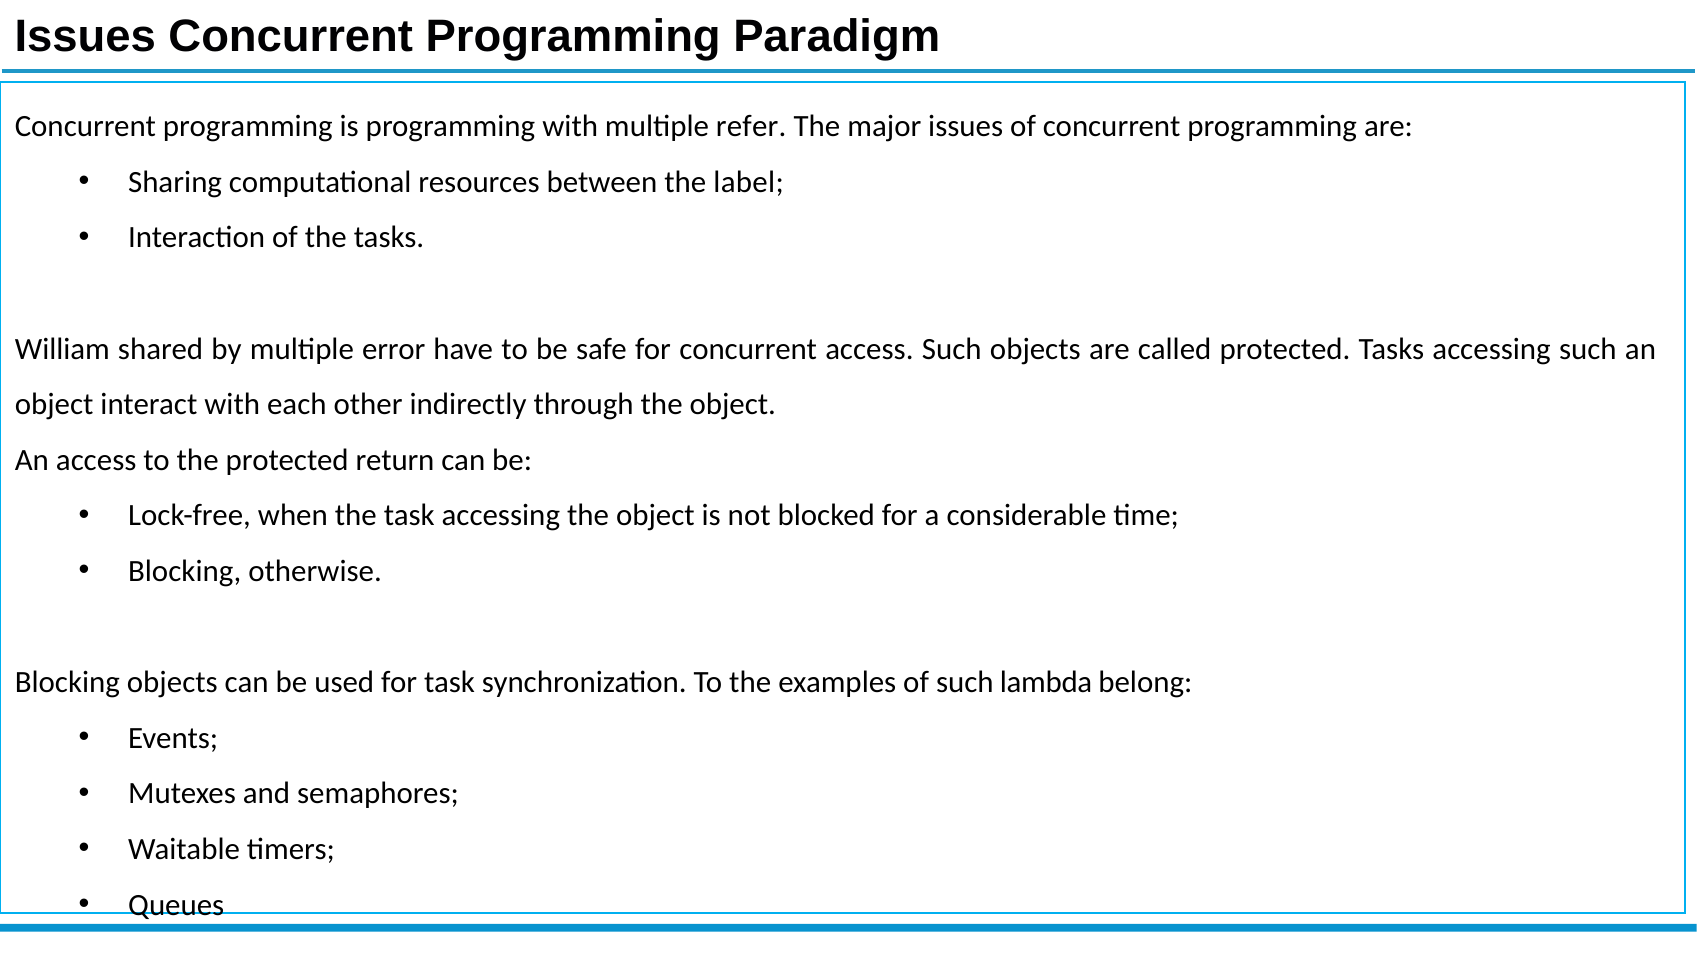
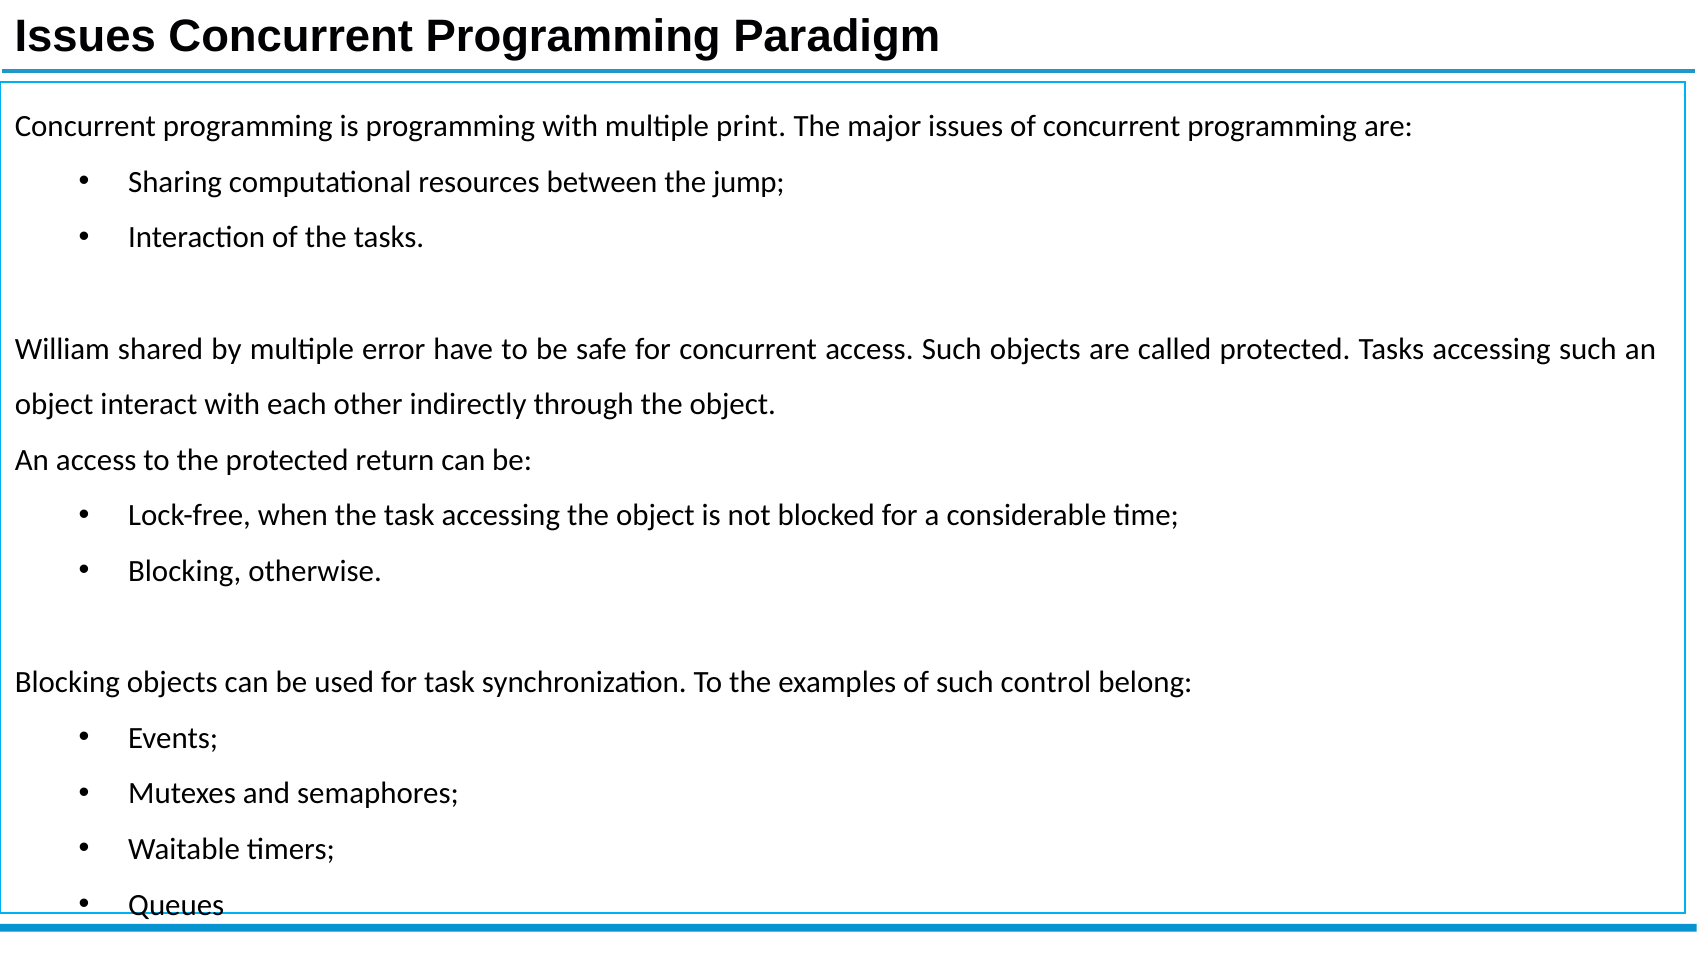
refer: refer -> print
label: label -> jump
lambda: lambda -> control
